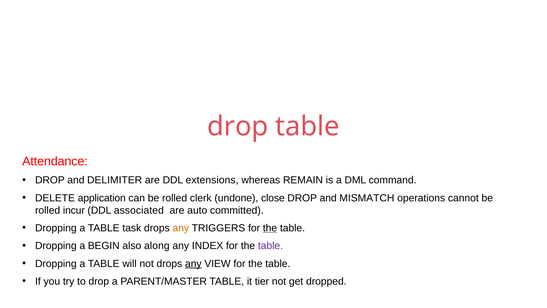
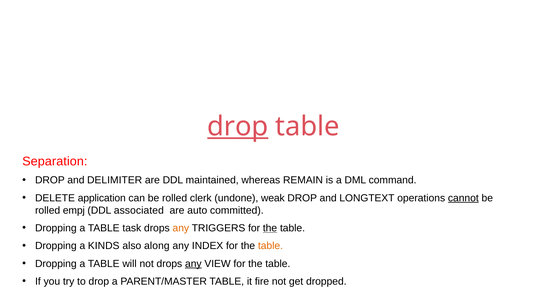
drop at (238, 126) underline: none -> present
Attendance: Attendance -> Separation
extensions: extensions -> maintained
close: close -> weak
MISMATCH: MISMATCH -> LONGTEXT
cannot underline: none -> present
incur: incur -> empj
BEGIN: BEGIN -> KINDS
table at (270, 246) colour: purple -> orange
tier: tier -> fire
